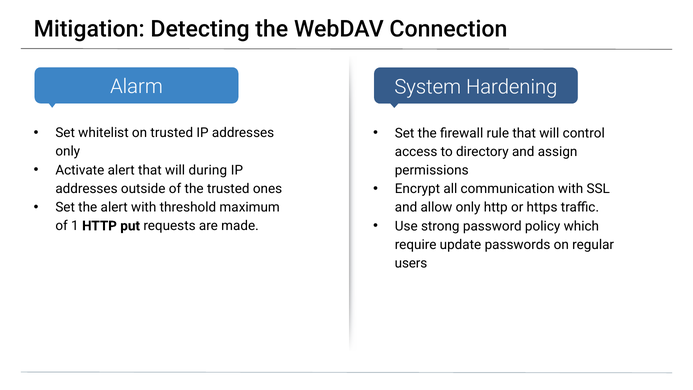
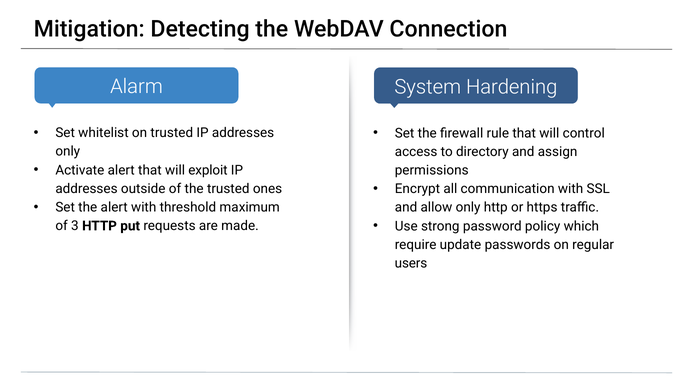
during: during -> exploit
1: 1 -> 3
